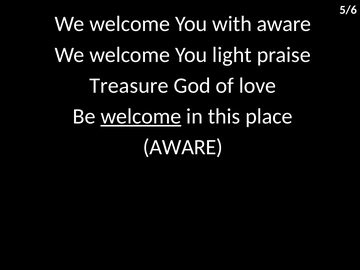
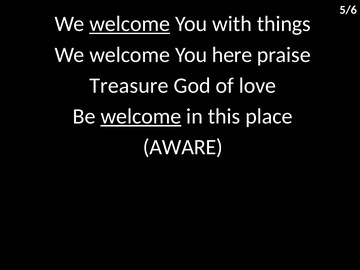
welcome at (130, 24) underline: none -> present
with aware: aware -> things
light: light -> here
